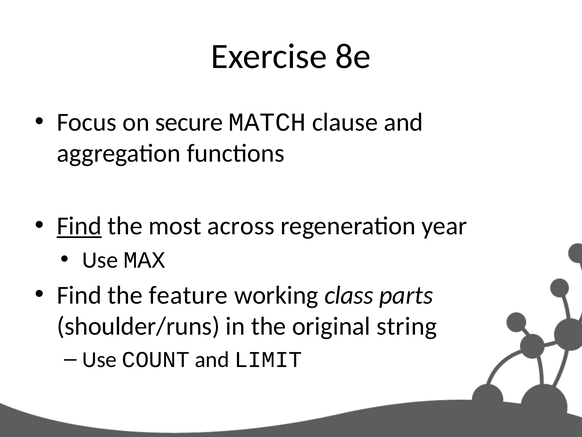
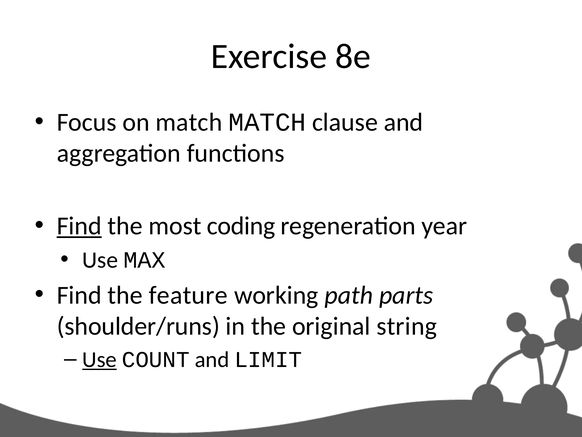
on secure: secure -> match
across: across -> coding
class: class -> path
Use at (99, 359) underline: none -> present
